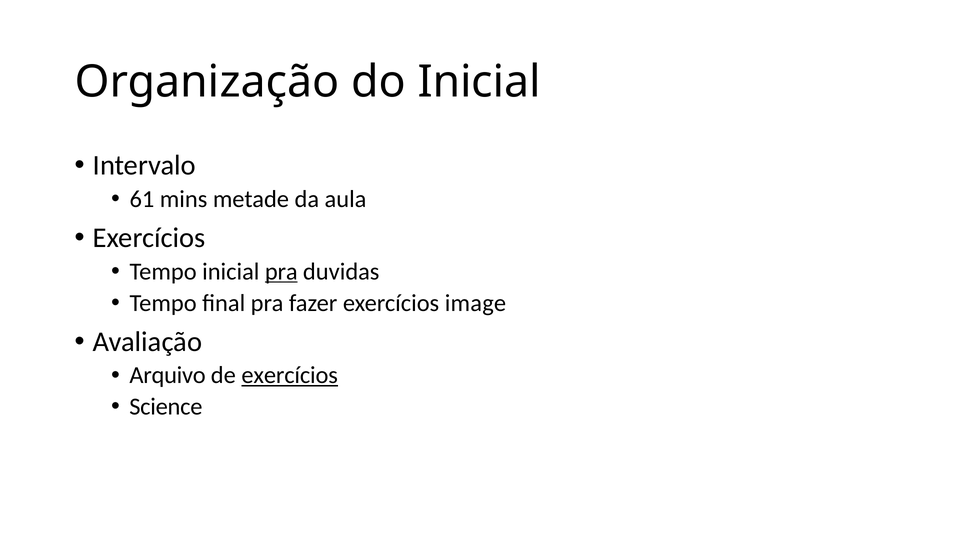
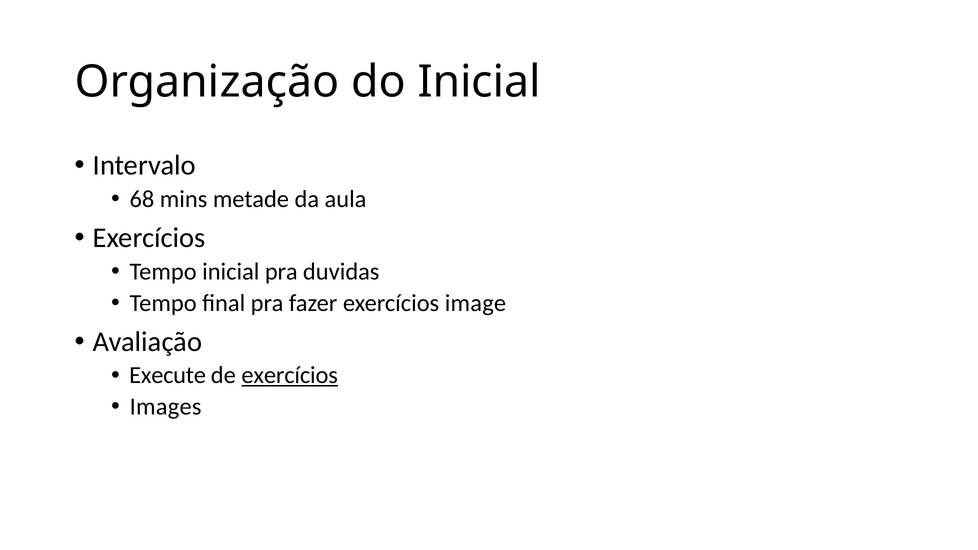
61: 61 -> 68
pra at (281, 272) underline: present -> none
Arquivo: Arquivo -> Execute
Science: Science -> Images
